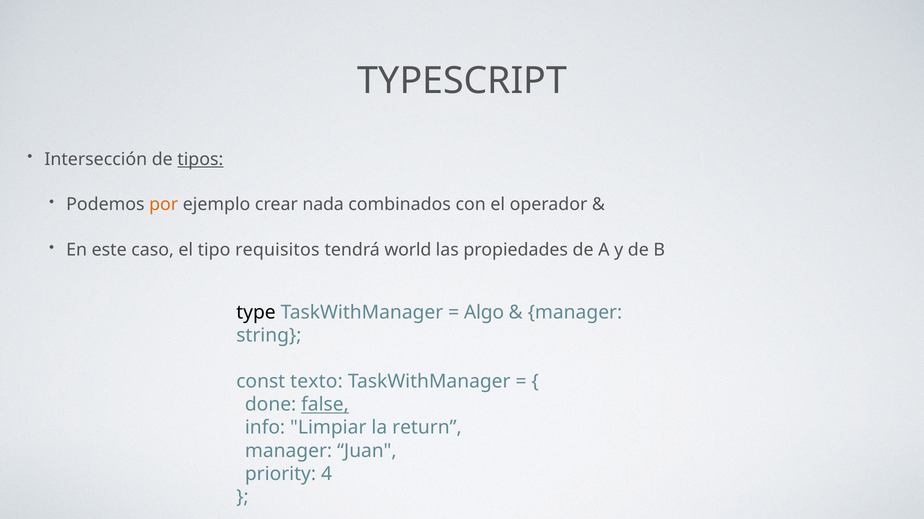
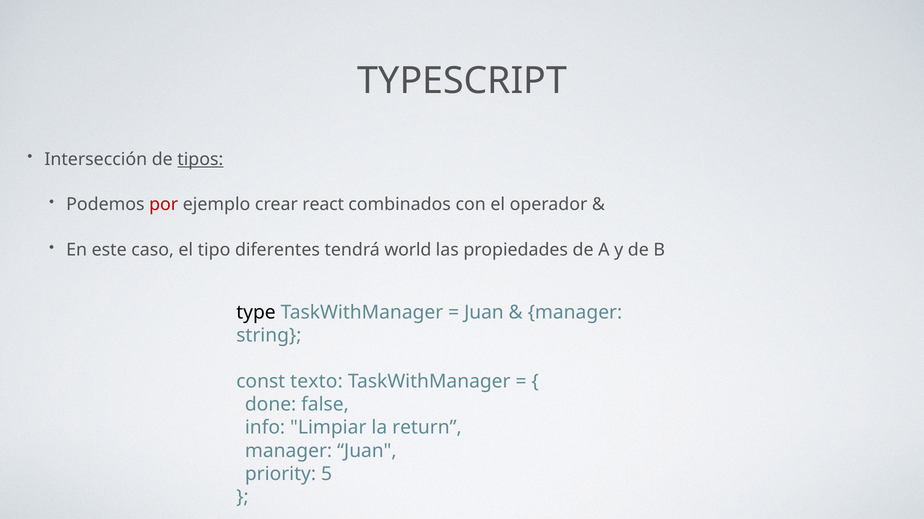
por colour: orange -> red
nada: nada -> react
requisitos: requisitos -> diferentes
Algo at (484, 313): Algo -> Juan
false underline: present -> none
4: 4 -> 5
